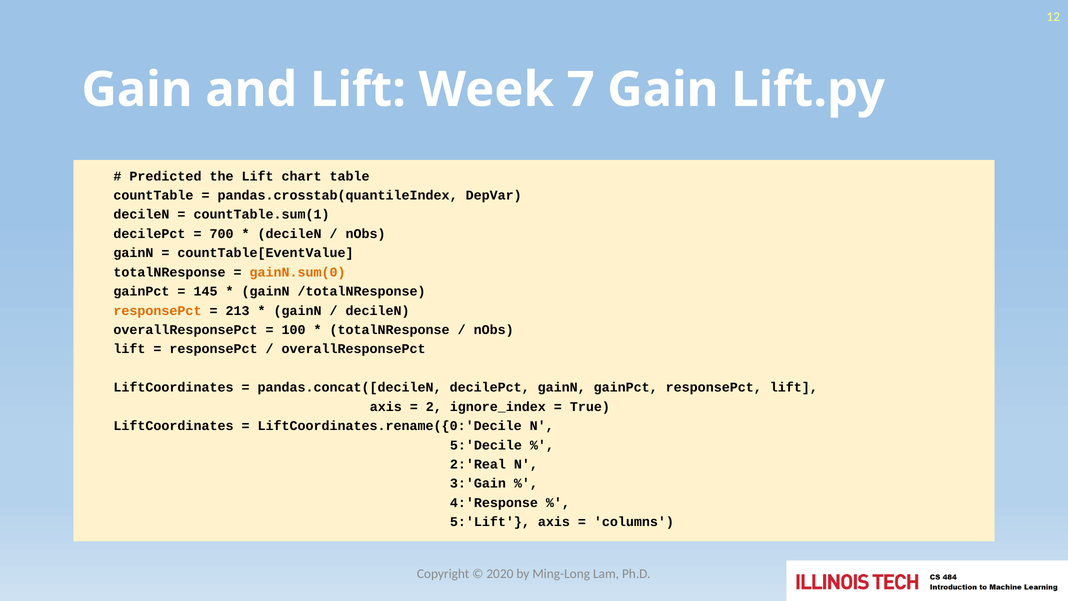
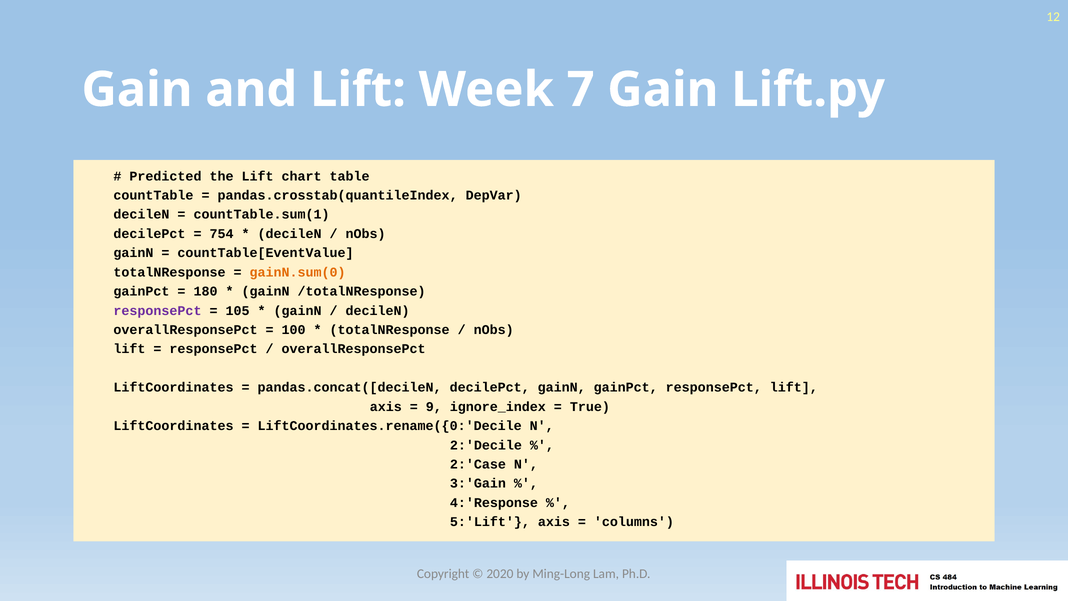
700: 700 -> 754
145: 145 -> 180
responsePct at (157, 310) colour: orange -> purple
213: 213 -> 105
2: 2 -> 9
5:'Decile: 5:'Decile -> 2:'Decile
2:'Real: 2:'Real -> 2:'Case
